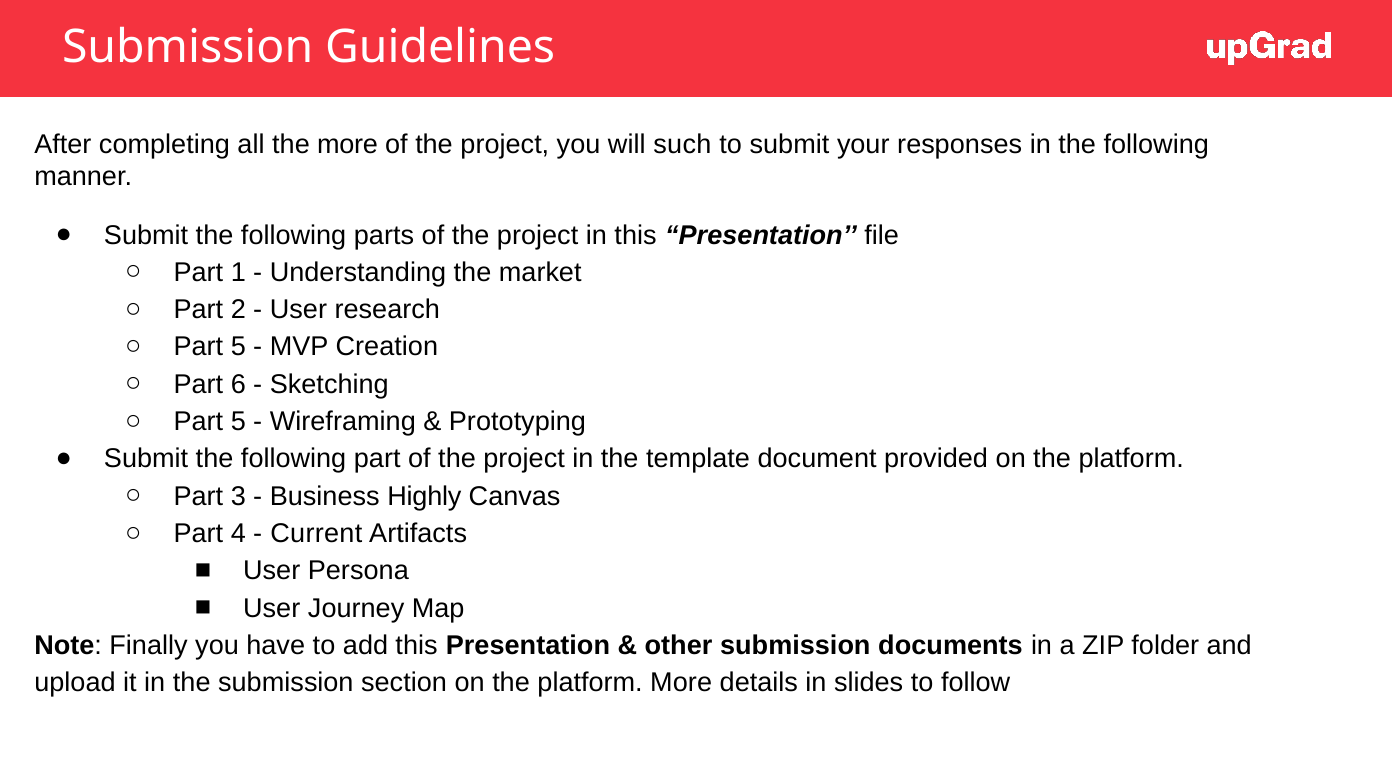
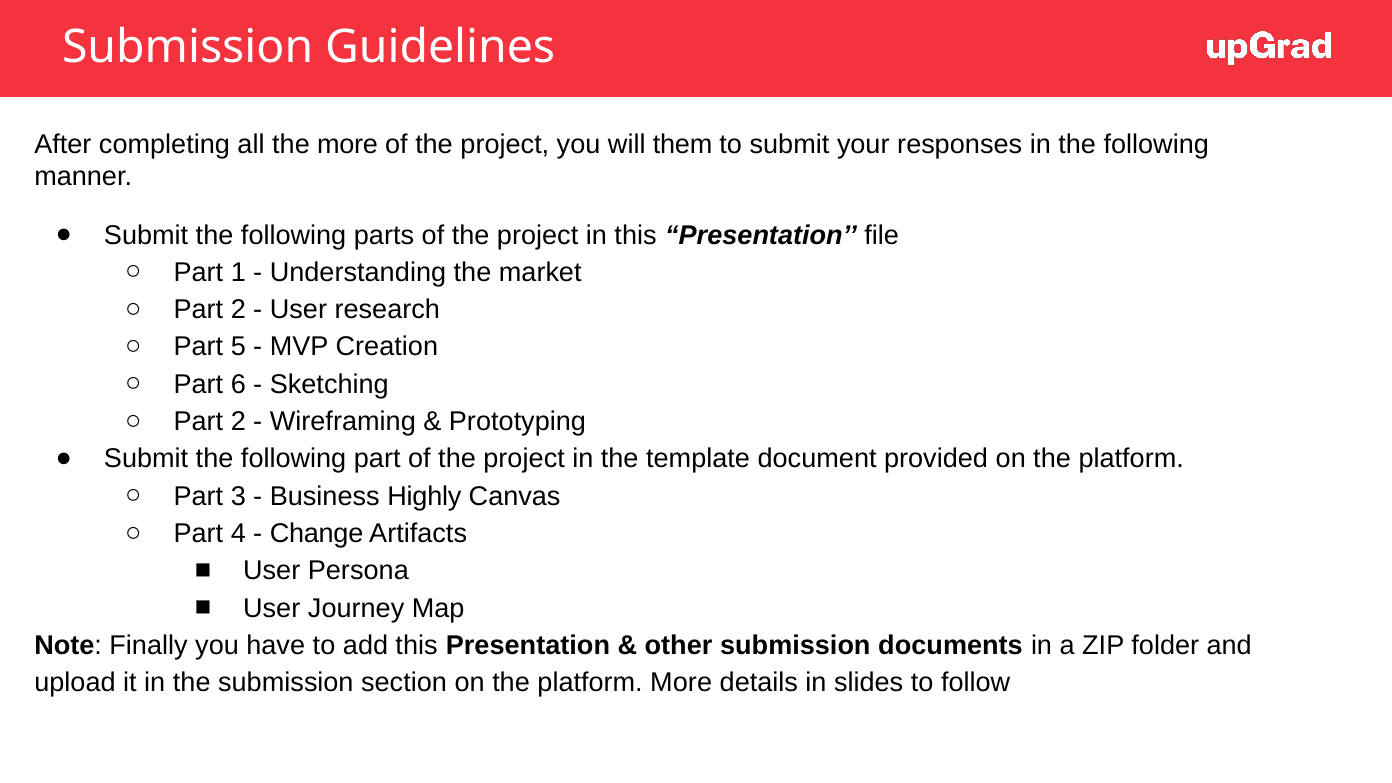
such: such -> them
5 at (238, 422): 5 -> 2
Current: Current -> Change
